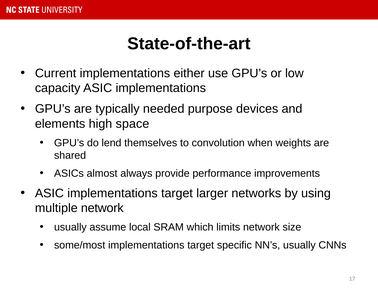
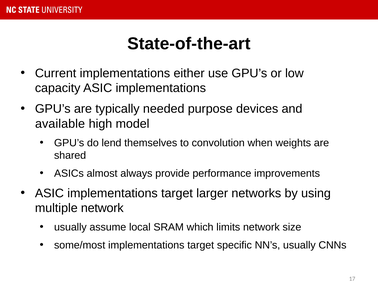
elements: elements -> available
space: space -> model
